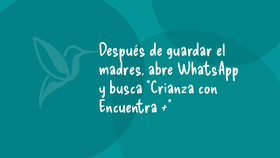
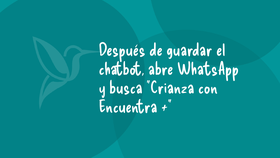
madres: madres -> chatbot
